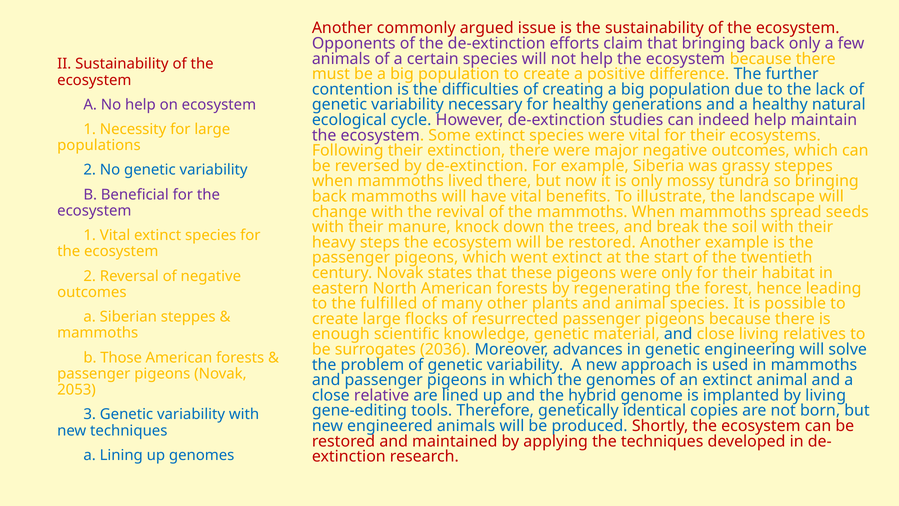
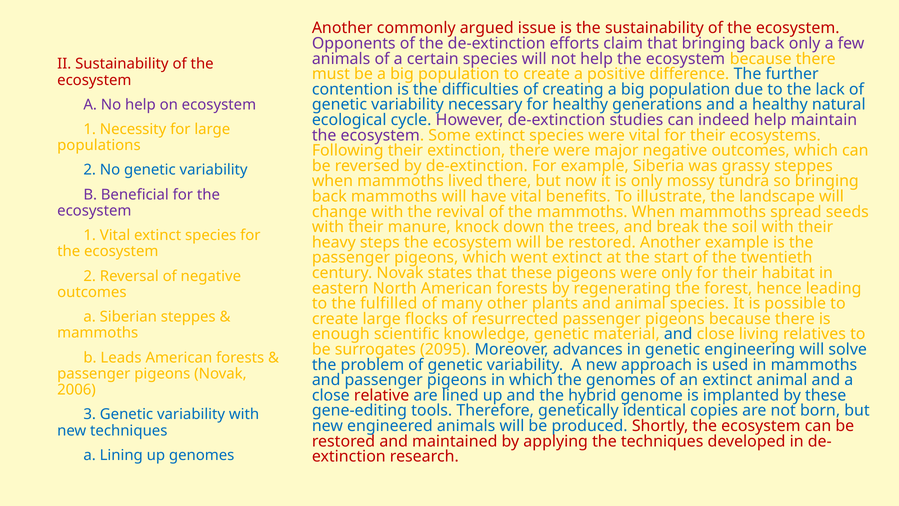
2036: 2036 -> 2095
Those: Those -> Leads
2053: 2053 -> 2006
relative colour: purple -> red
by living: living -> these
